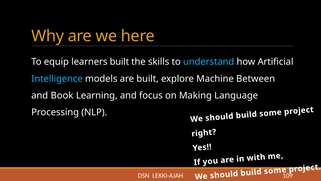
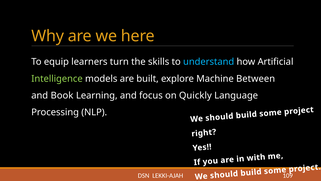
learners built: built -> turn
Intelligence colour: light blue -> light green
Making: Making -> Quickly
